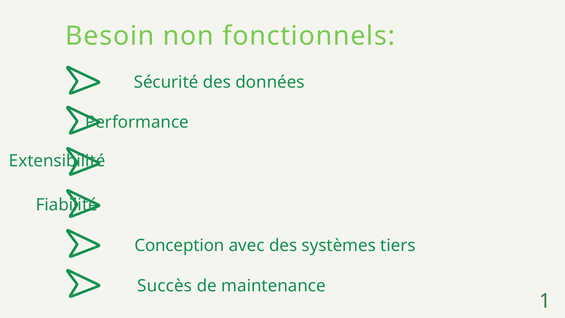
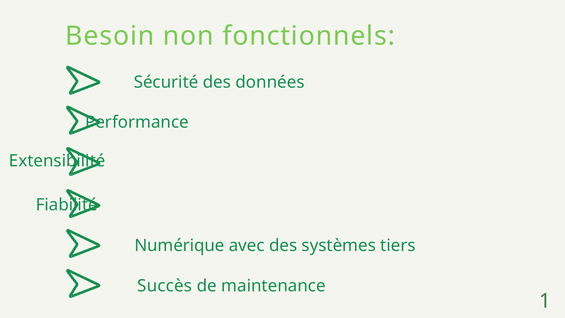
Conception: Conception -> Numérique
